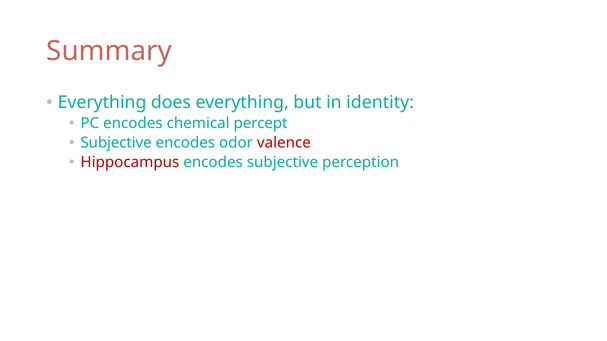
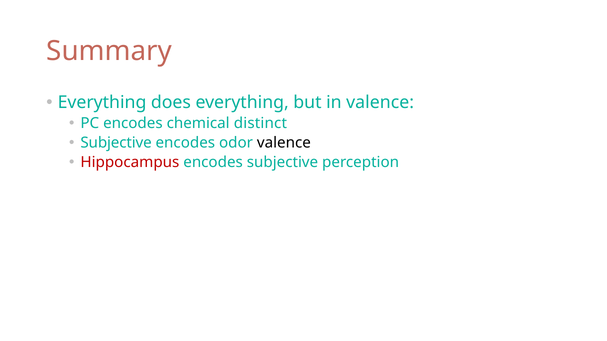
in identity: identity -> valence
percept: percept -> distinct
valence at (284, 143) colour: red -> black
